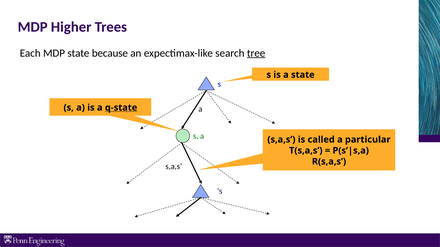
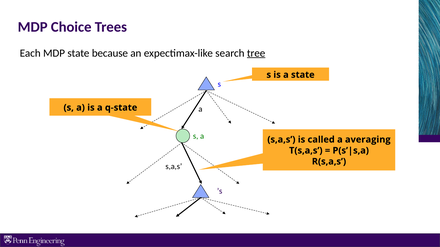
Higher: Higher -> Choice
q-state underline: present -> none
particular: particular -> averaging
